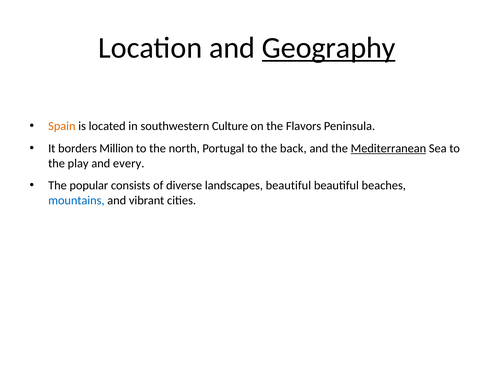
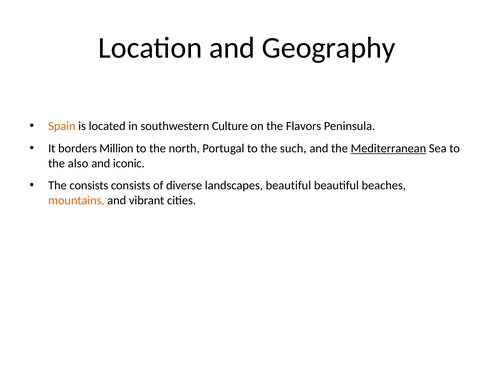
Geography underline: present -> none
back: back -> such
play: play -> also
every: every -> iconic
The popular: popular -> consists
mountains colour: blue -> orange
